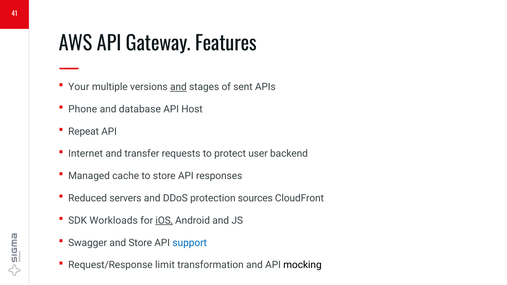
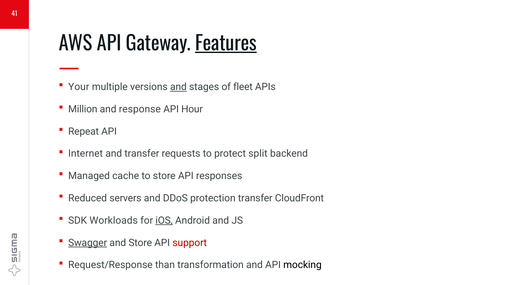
Features underline: none -> present
sent: sent -> fleet
Phone: Phone -> Million
database: database -> response
Host: Host -> Hour
user: user -> split
protection sources: sources -> transfer
Swagger underline: none -> present
support colour: blue -> red
limit: limit -> than
